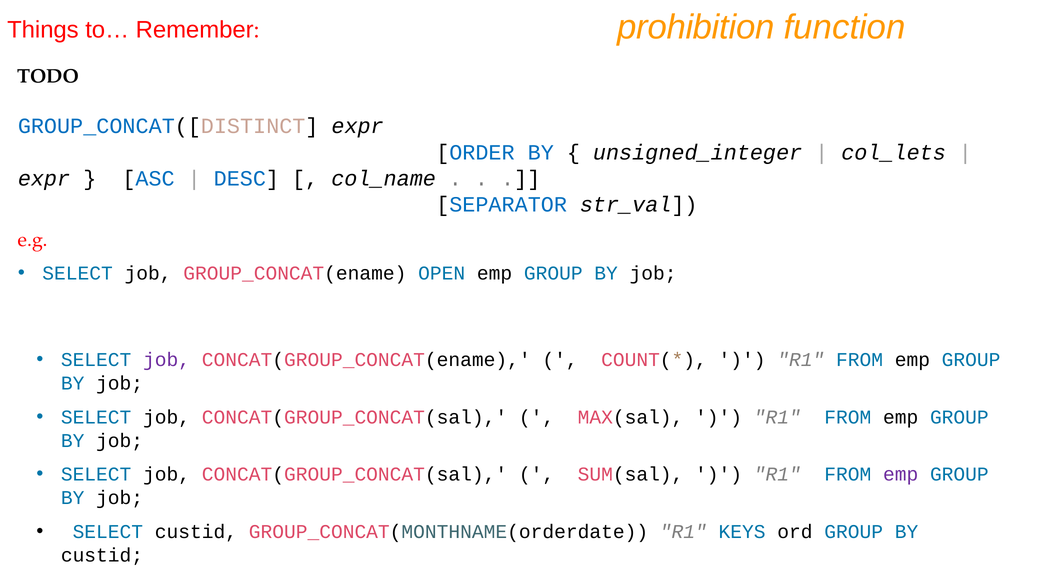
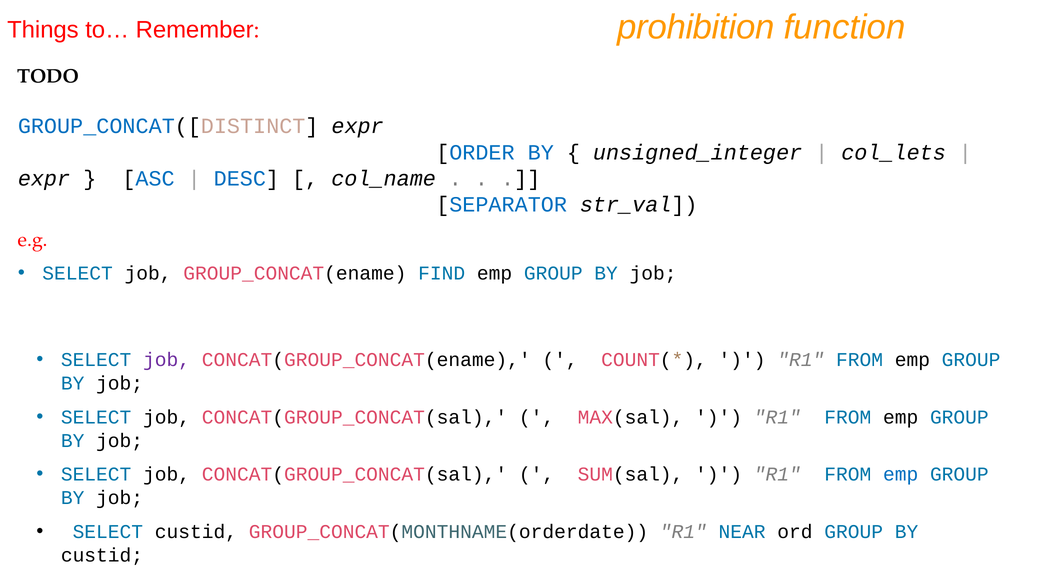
OPEN: OPEN -> FIND
emp at (901, 475) colour: purple -> blue
KEYS: KEYS -> NEAR
